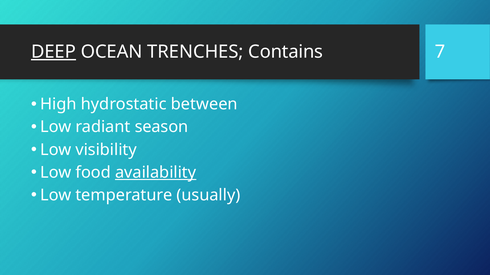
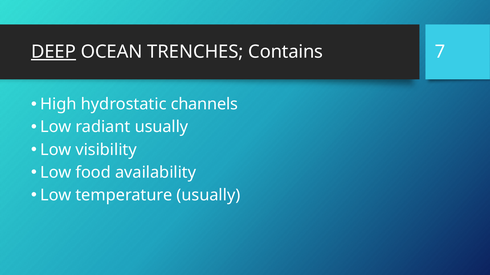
between: between -> channels
radiant season: season -> usually
availability underline: present -> none
